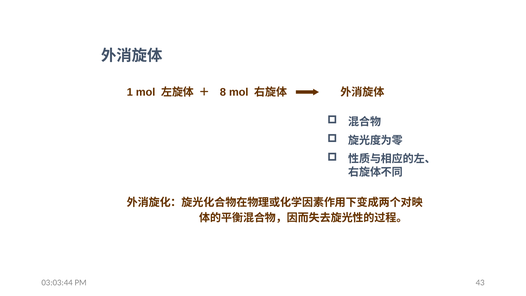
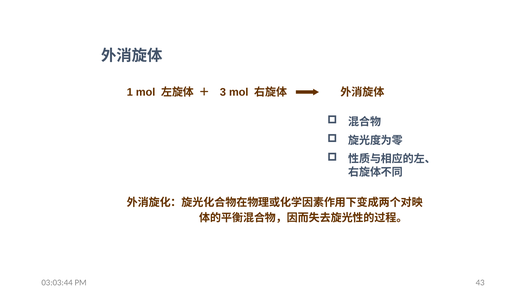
8: 8 -> 3
